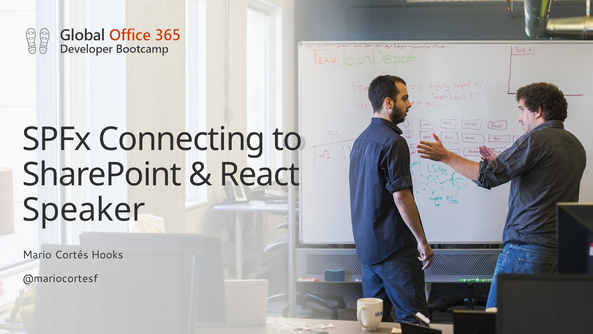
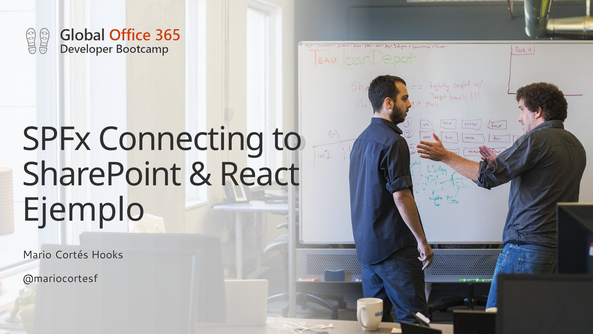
Speaker: Speaker -> Ejemplo
